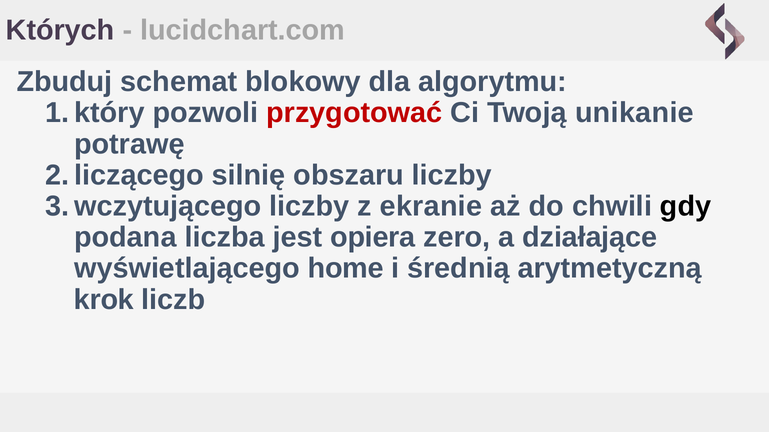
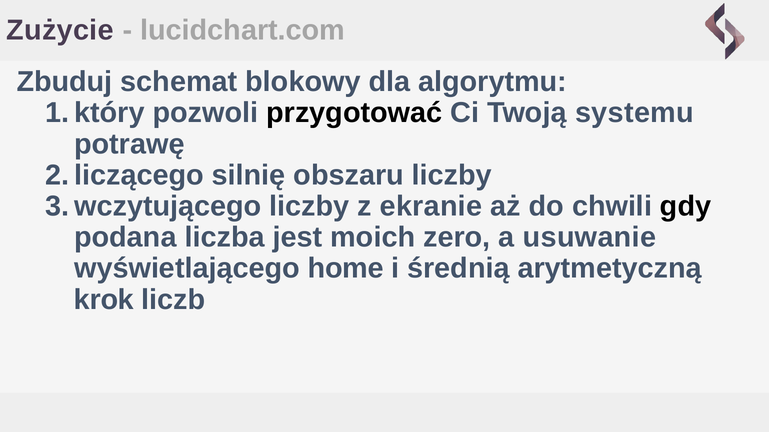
Których: Których -> Zużycie
przygotować colour: red -> black
unikanie: unikanie -> systemu
opiera: opiera -> moich
działające: działające -> usuwanie
